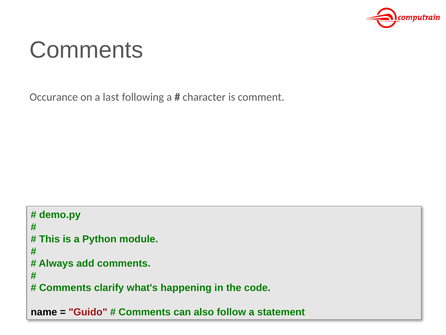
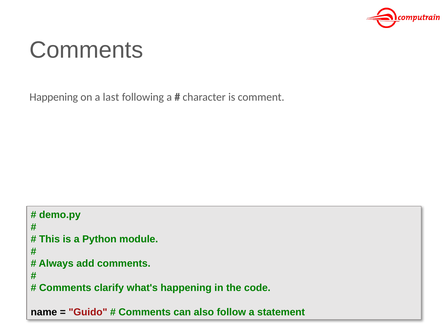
Occurance at (54, 97): Occurance -> Happening
